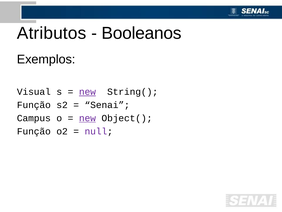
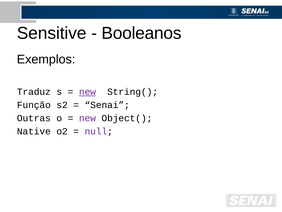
Atributos: Atributos -> Sensitive
Visual: Visual -> Traduz
Campus: Campus -> Outras
new at (87, 118) underline: present -> none
Função at (34, 131): Função -> Native
